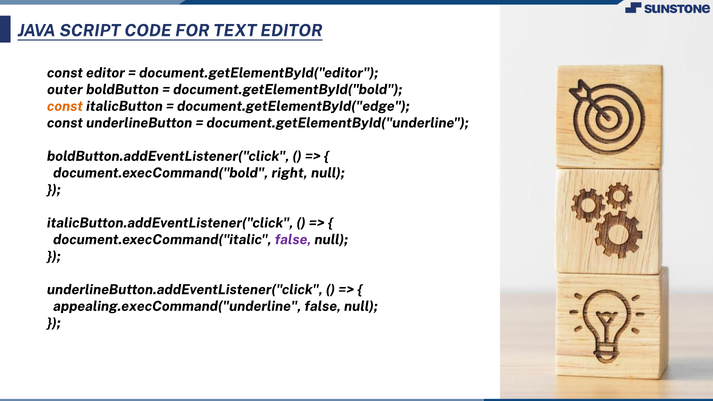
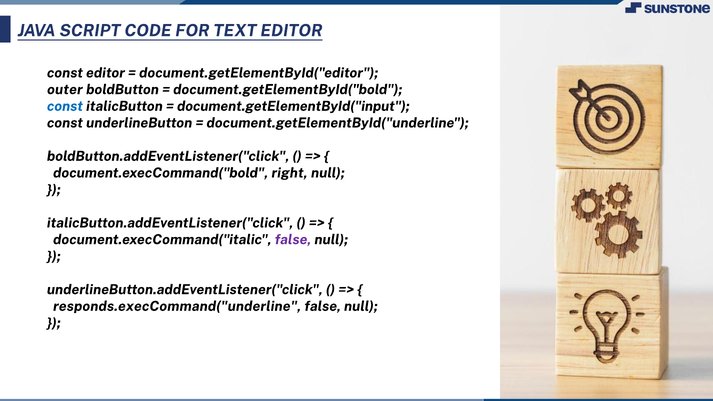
const at (65, 106) colour: orange -> blue
document.getElementById("edge: document.getElementById("edge -> document.getElementById("input
appealing.execCommand("underline: appealing.execCommand("underline -> responds.execCommand("underline
